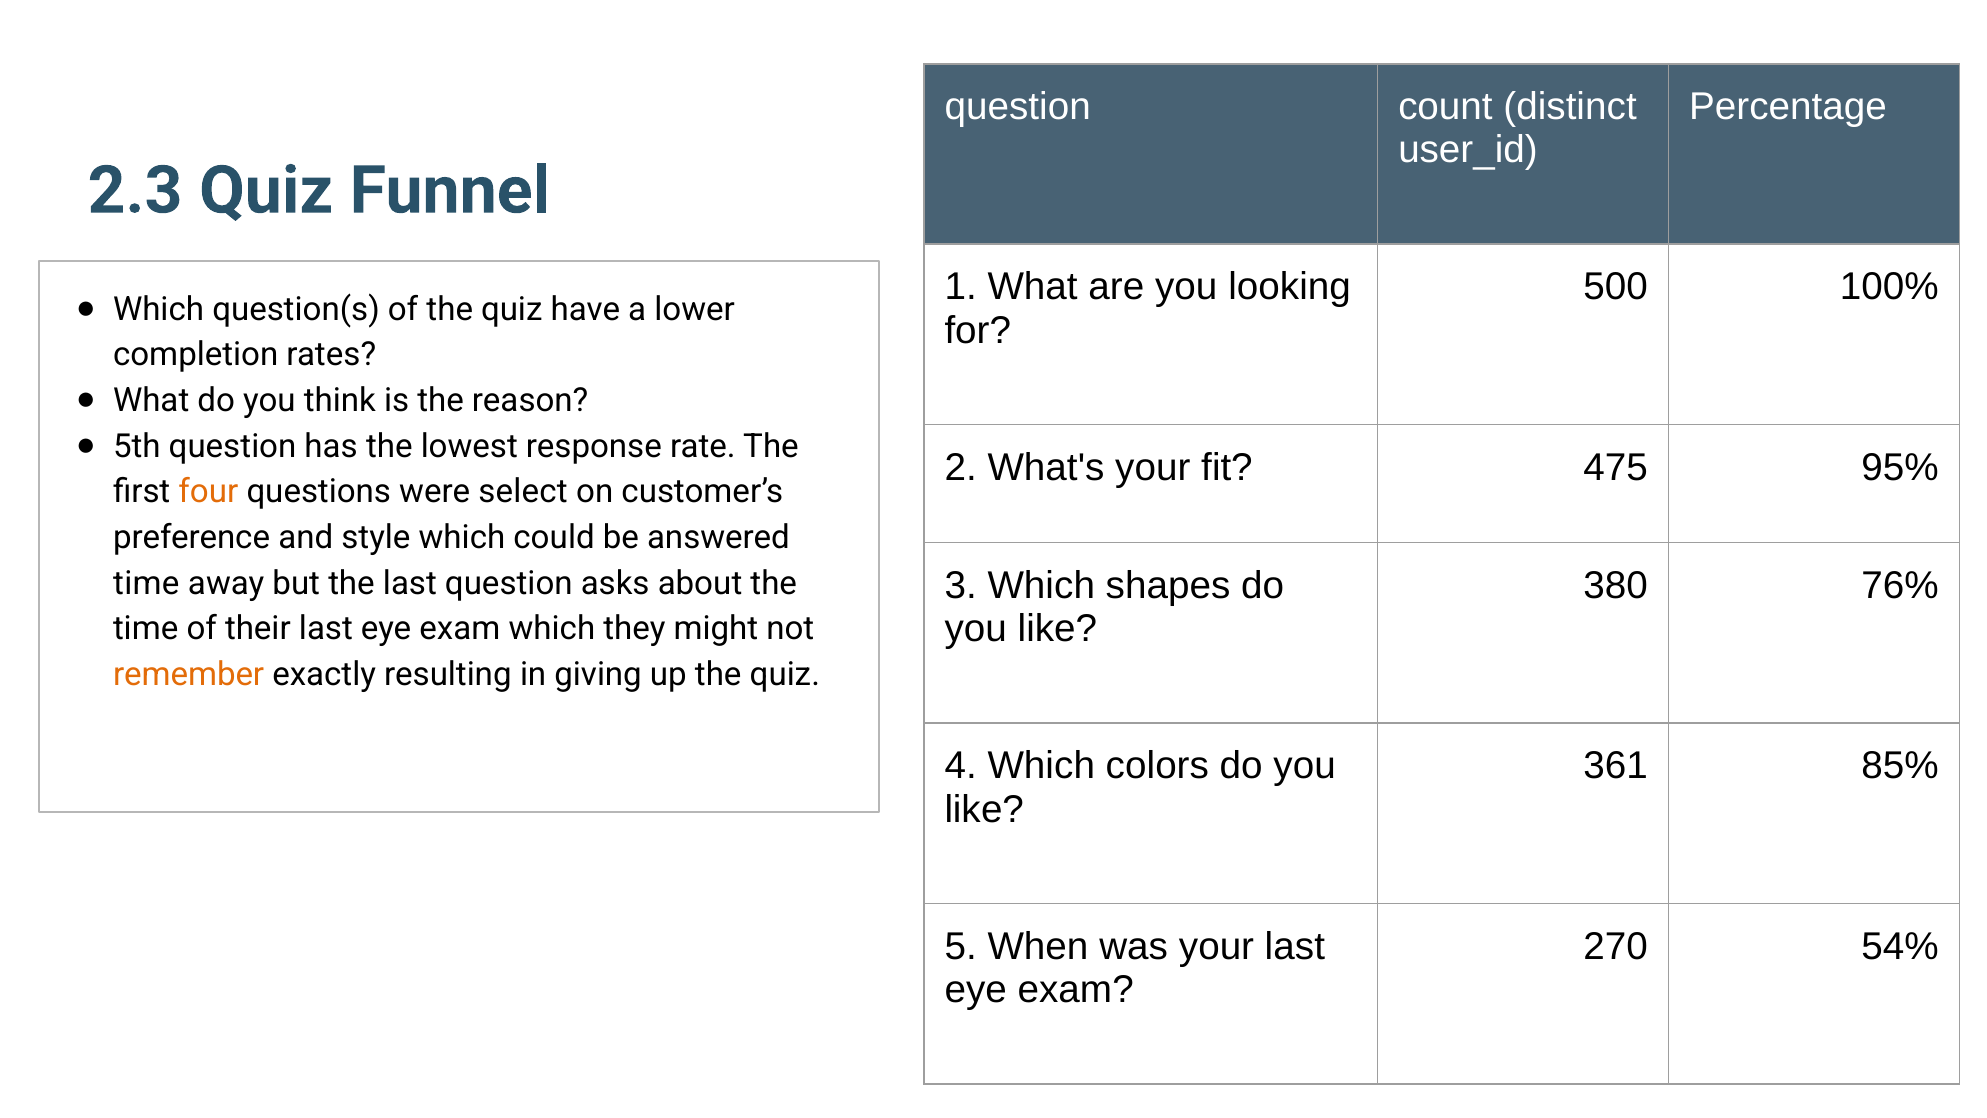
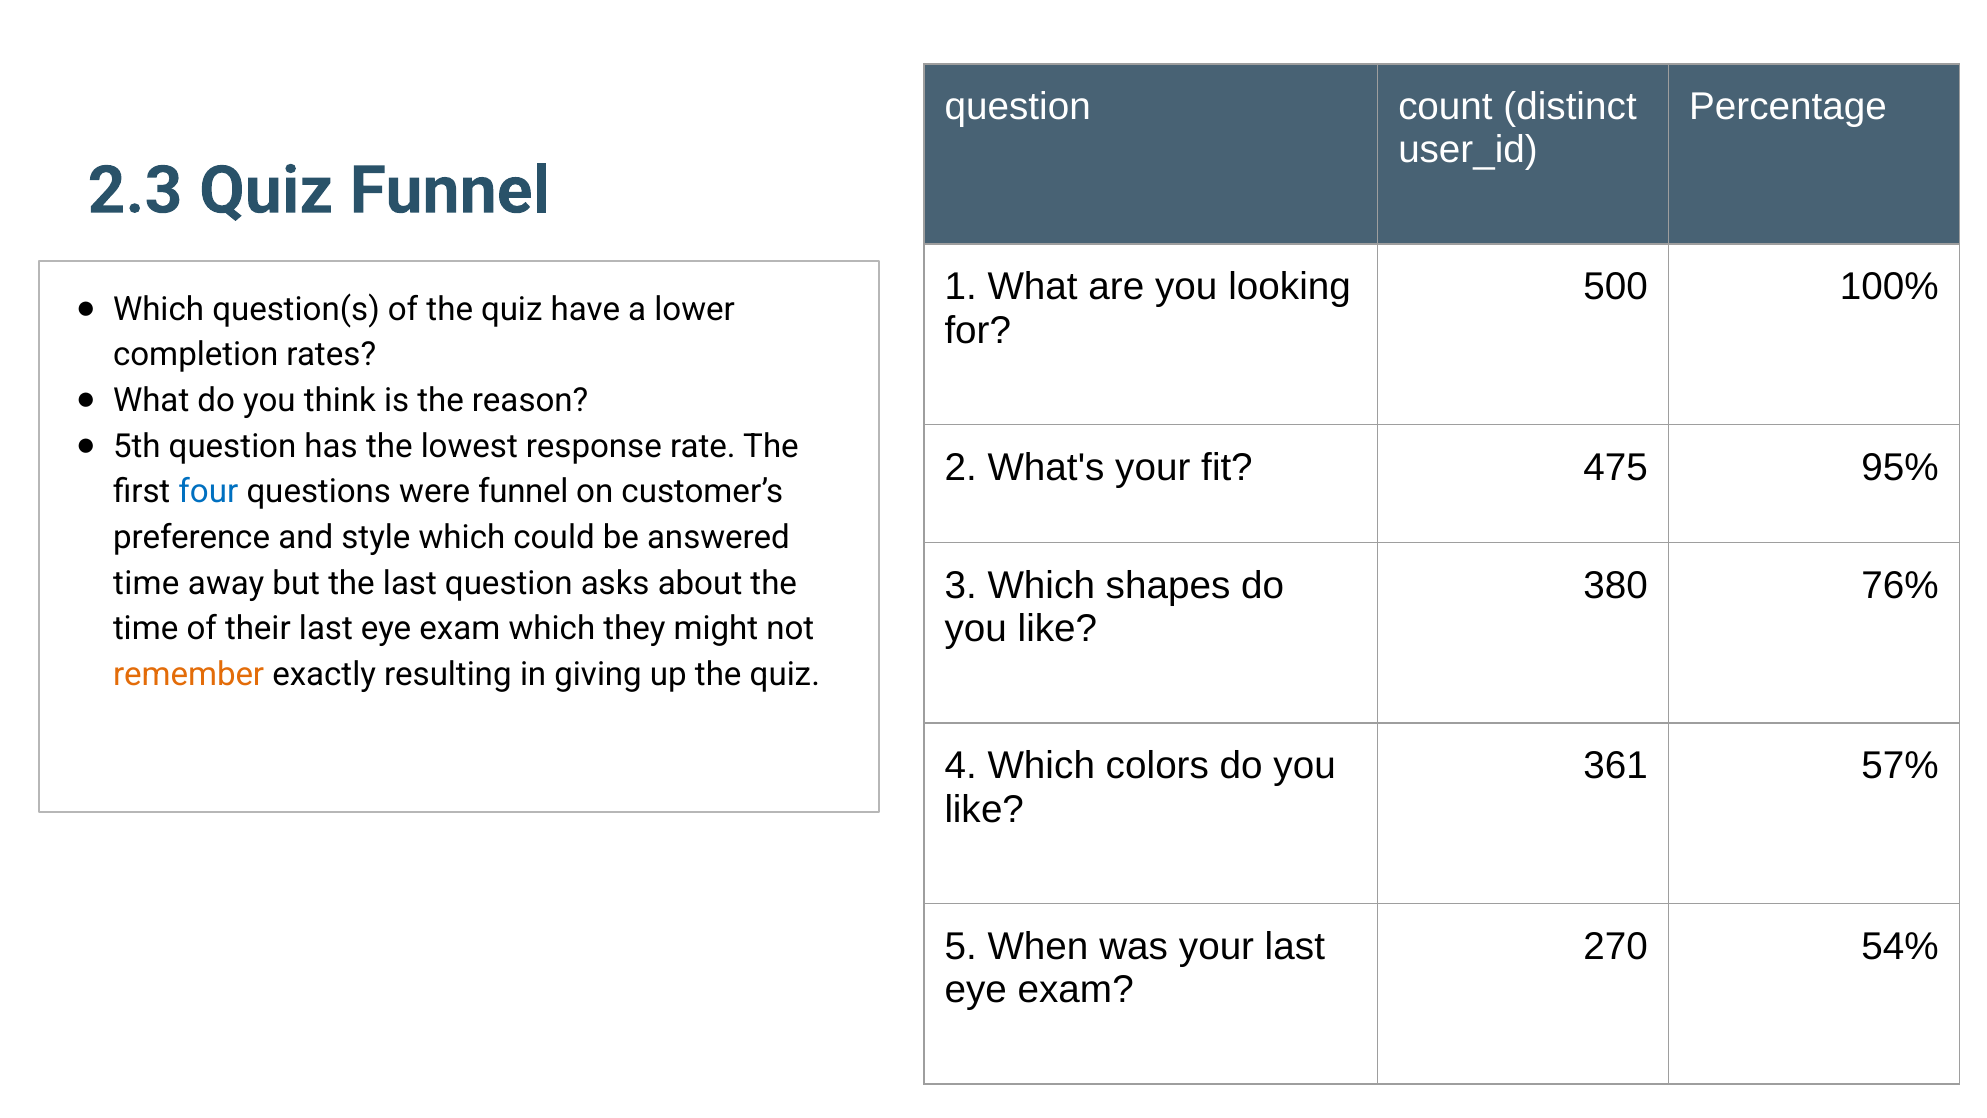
four colour: orange -> blue
were select: select -> funnel
85%: 85% -> 57%
